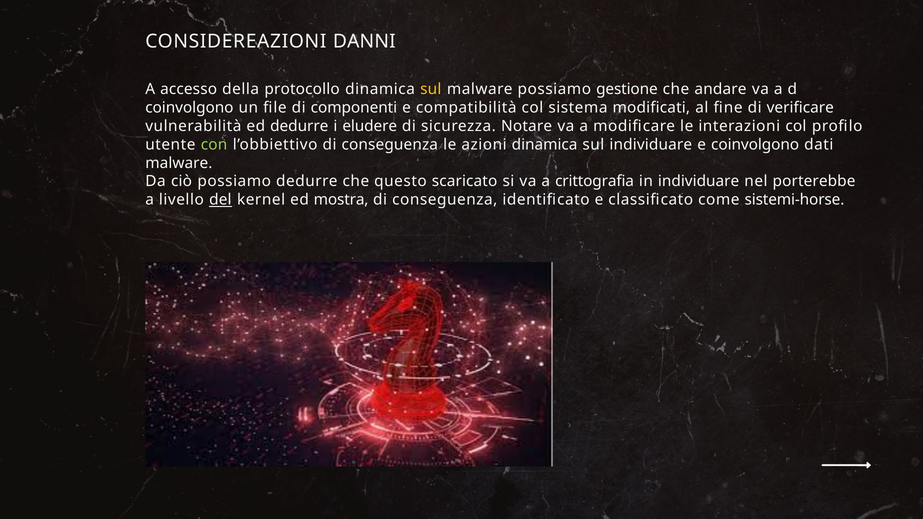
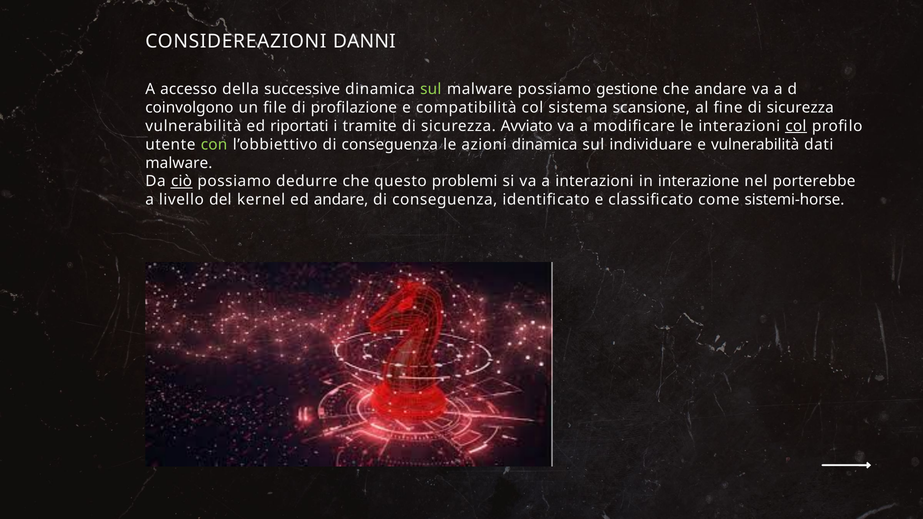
protocollo: protocollo -> successive
sul at (431, 89) colour: yellow -> light green
componenti: componenti -> profilazione
modificati: modificati -> scansione
fine di verificare: verificare -> sicurezza
ed dedurre: dedurre -> riportati
eludere: eludere -> tramite
Notare: Notare -> Avviato
col at (796, 126) underline: none -> present
e coinvolgono: coinvolgono -> vulnerabilità
ciò underline: none -> present
scaricato: scaricato -> problemi
a crittografia: crittografia -> interazioni
in individuare: individuare -> interazione
del underline: present -> none
ed mostra: mostra -> andare
